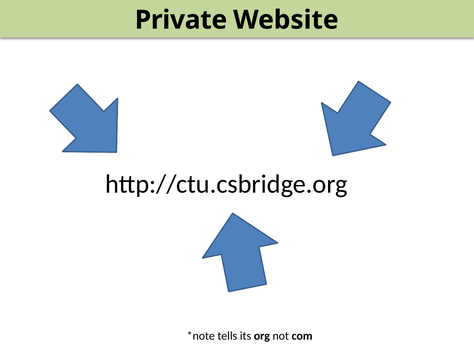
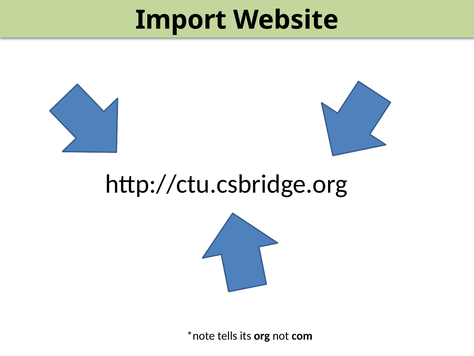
Private: Private -> Import
